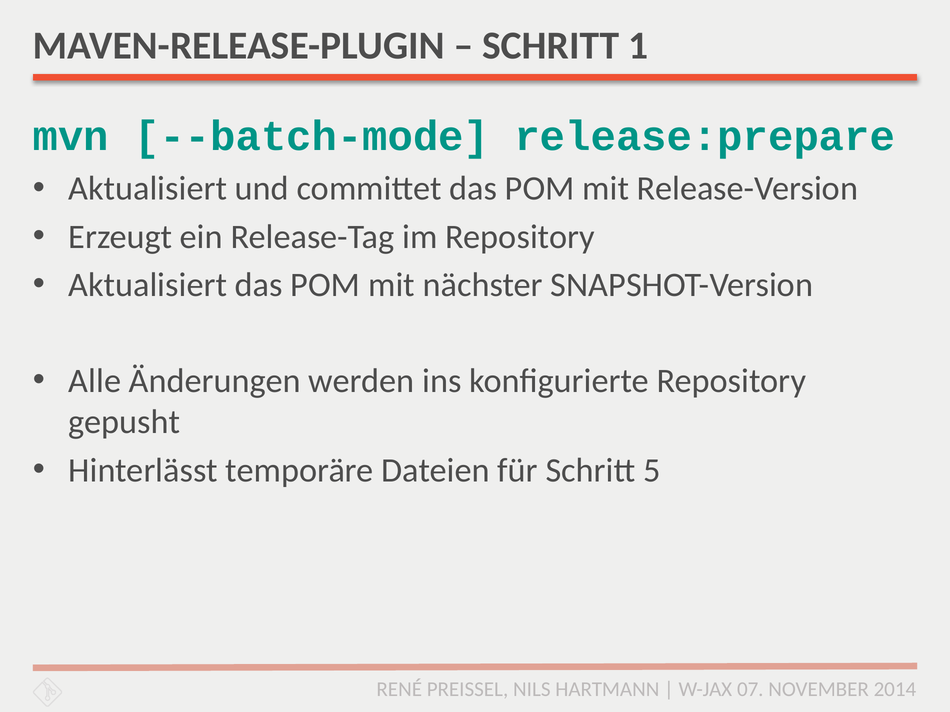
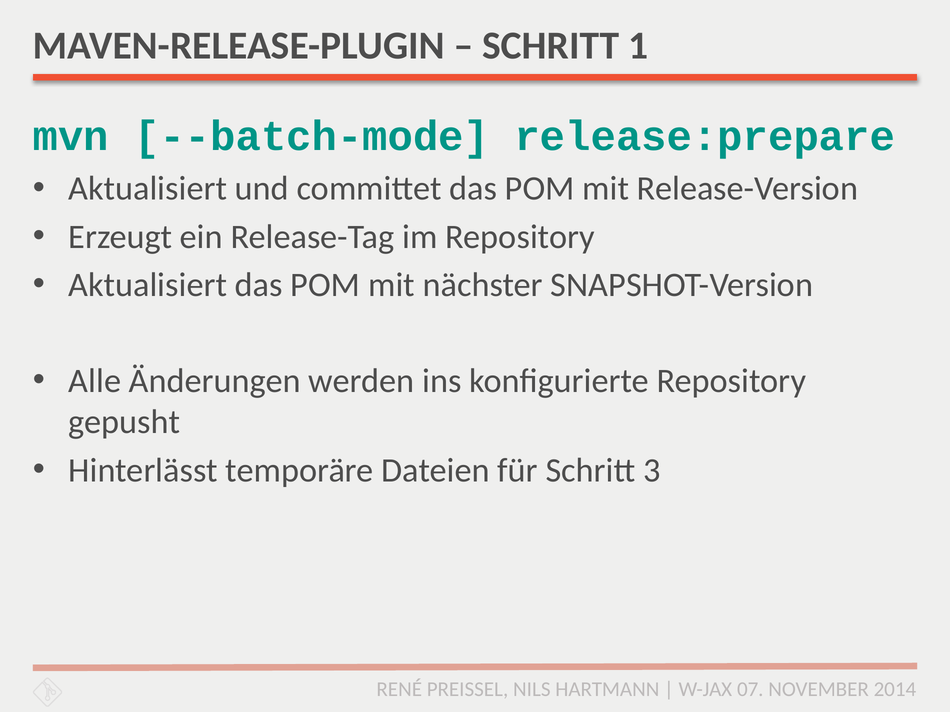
5: 5 -> 3
